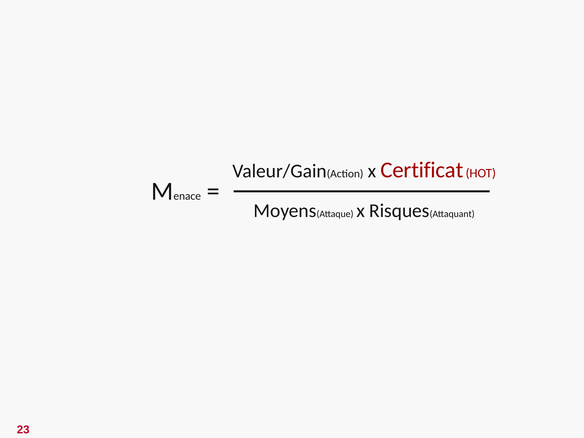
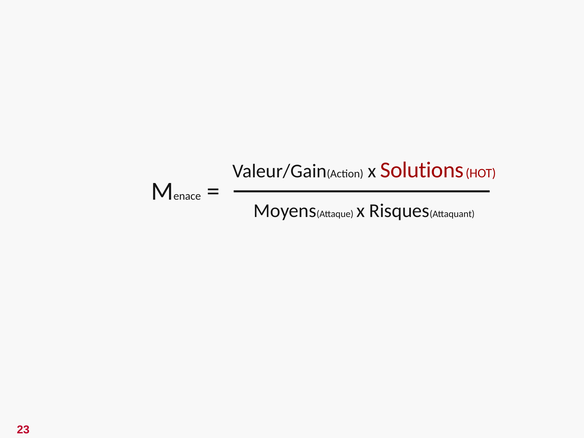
Certificat: Certificat -> Solutions
